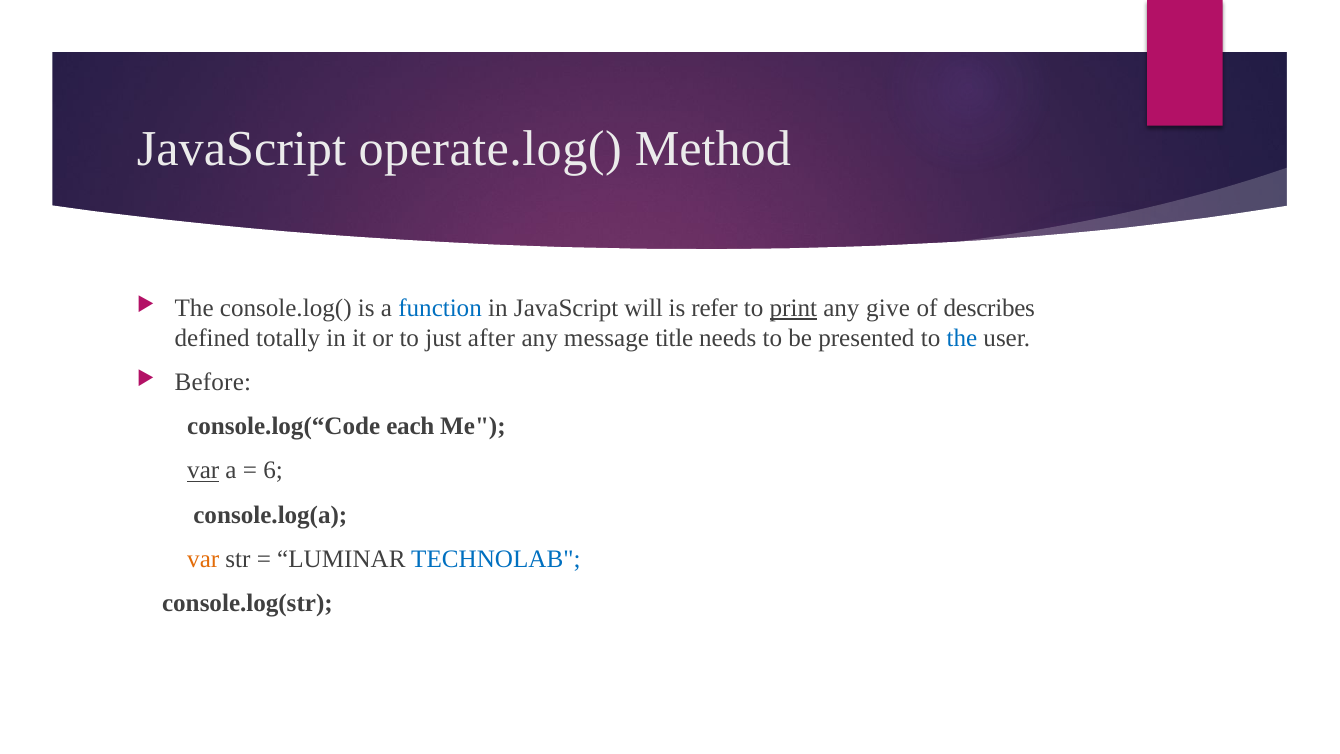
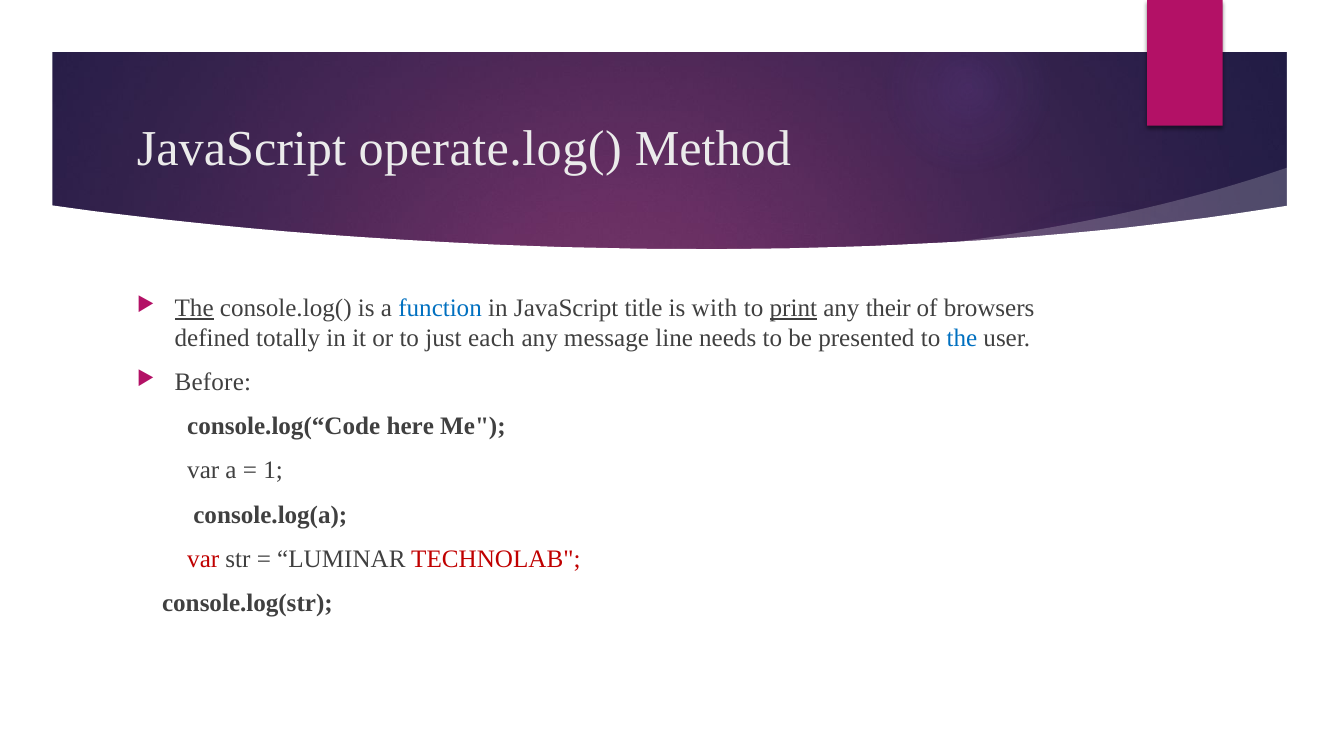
The at (194, 308) underline: none -> present
will: will -> title
refer: refer -> with
give: give -> their
describes: describes -> browsers
after: after -> each
title: title -> line
each: each -> here
var at (203, 471) underline: present -> none
6: 6 -> 1
var at (203, 559) colour: orange -> red
TECHNOLAB colour: blue -> red
